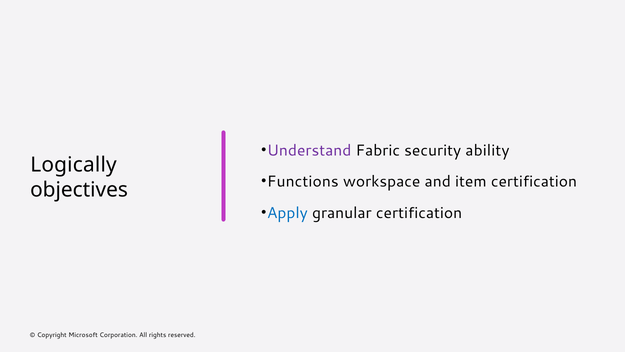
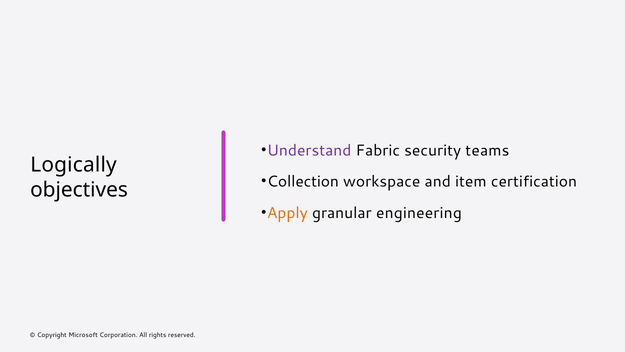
ability: ability -> teams
Functions: Functions -> Collection
Apply colour: blue -> orange
granular certification: certification -> engineering
